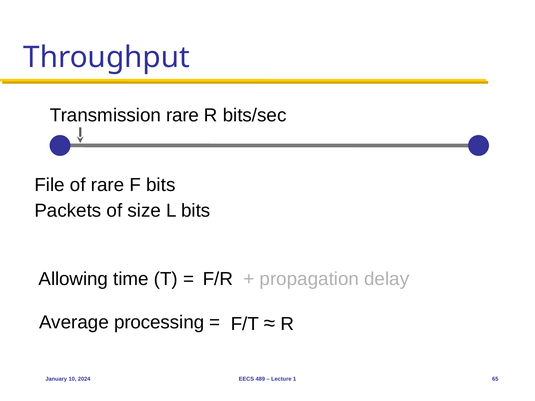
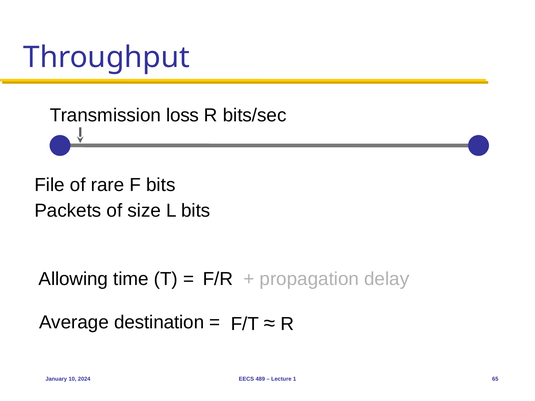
Transmission rare: rare -> loss
processing: processing -> destination
